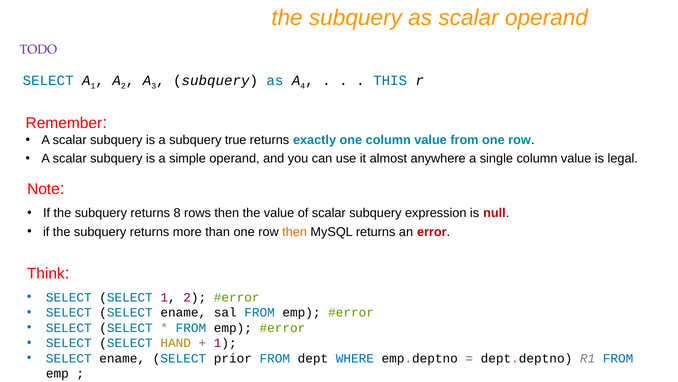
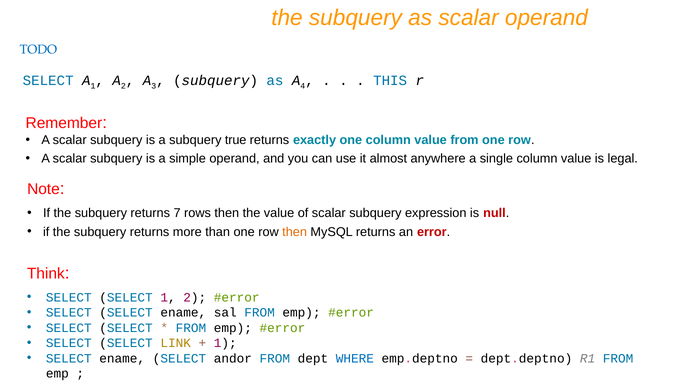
TODO colour: purple -> blue
8: 8 -> 7
HAND: HAND -> LINK
prior: prior -> andor
